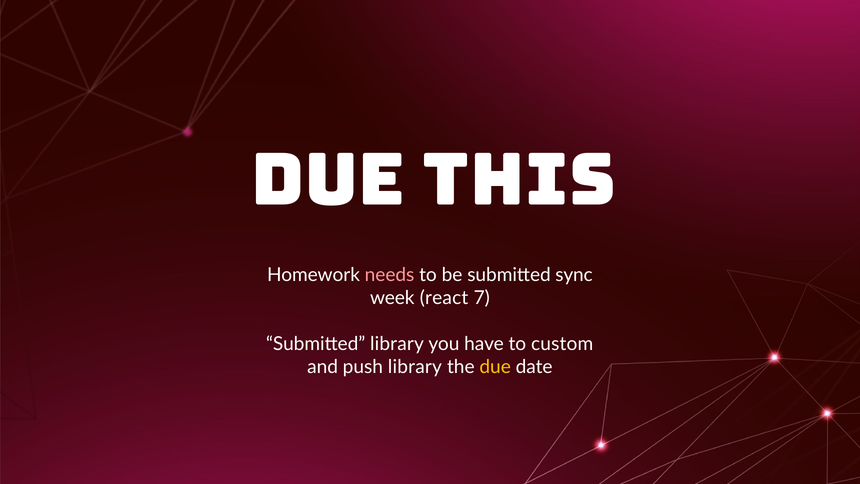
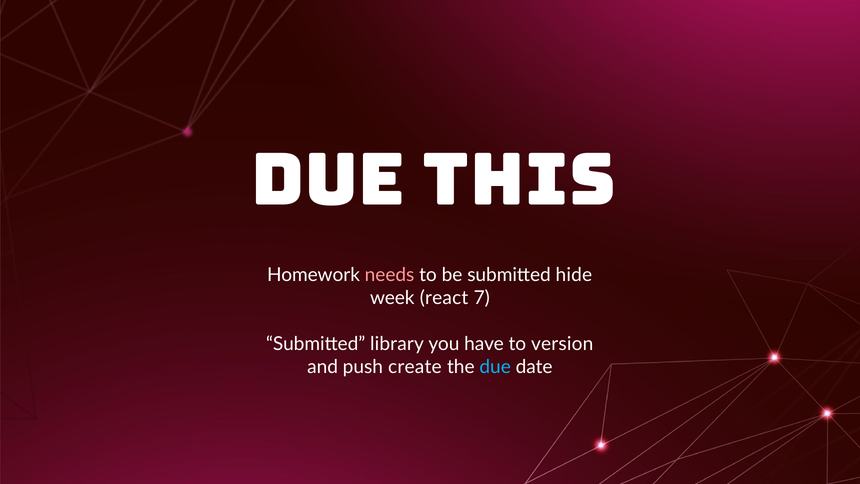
sync: sync -> hide
custom: custom -> version
push library: library -> create
due at (495, 367) colour: yellow -> light blue
